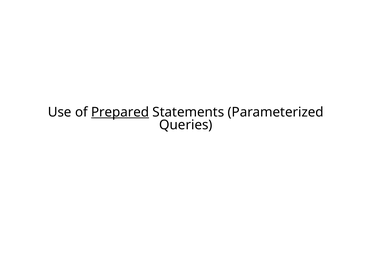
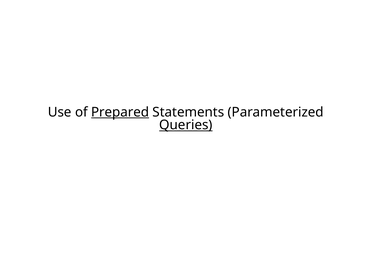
Queries underline: none -> present
